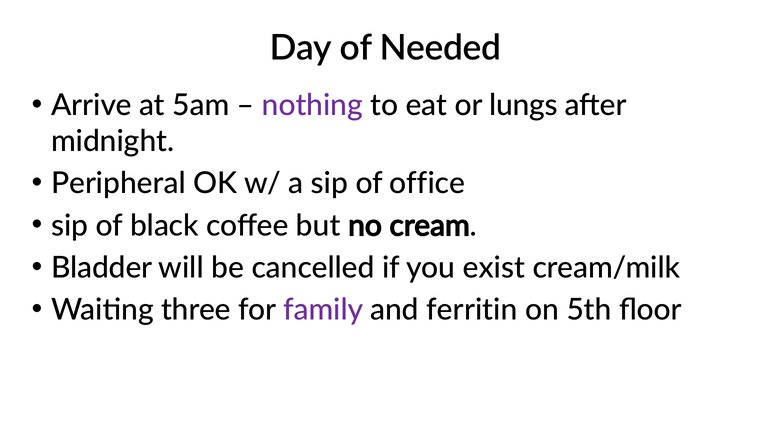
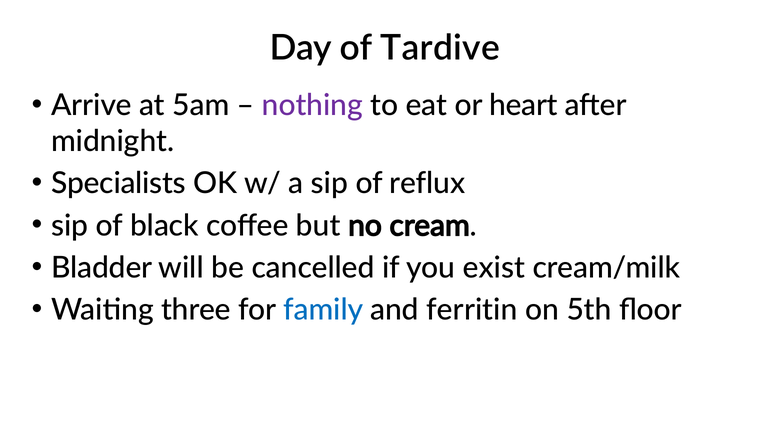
Needed: Needed -> Tardive
lungs: lungs -> heart
Peripheral: Peripheral -> Specialists
office: office -> reflux
family colour: purple -> blue
